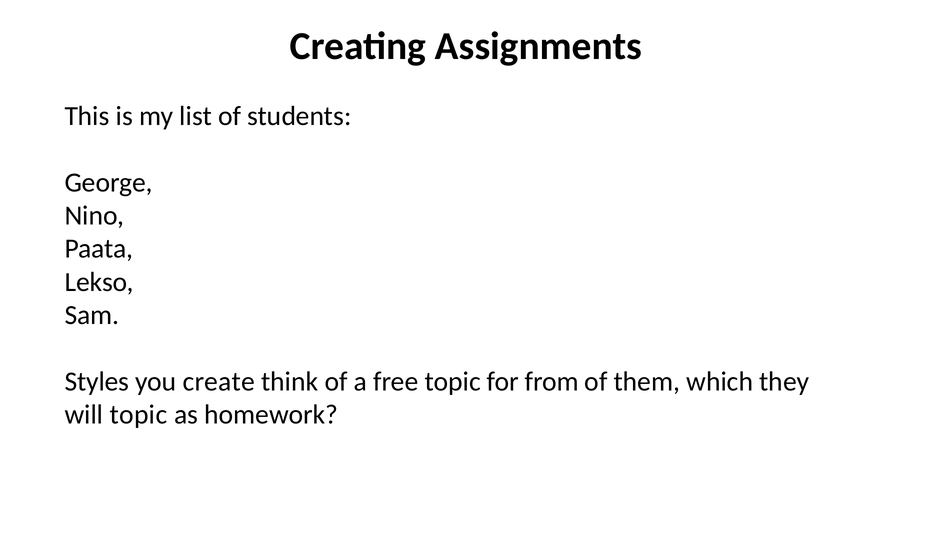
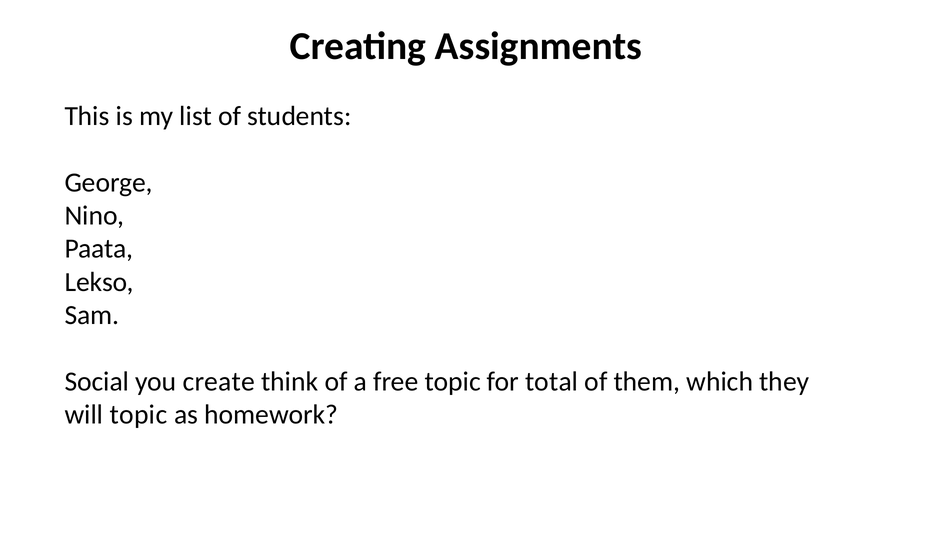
Styles: Styles -> Social
from: from -> total
